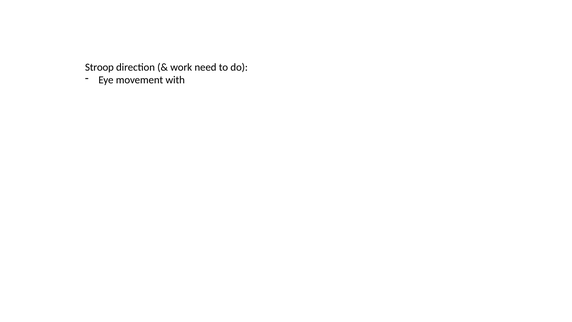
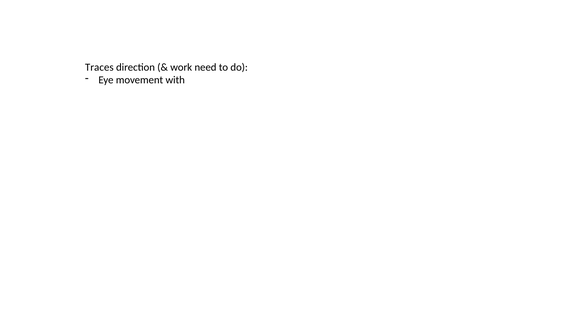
Stroop: Stroop -> Traces
